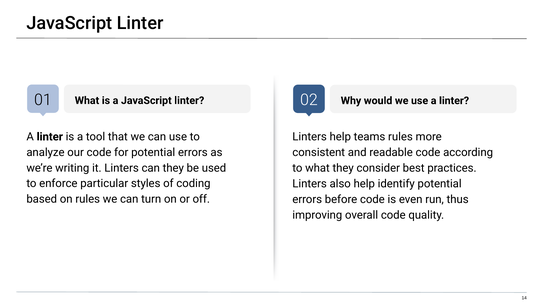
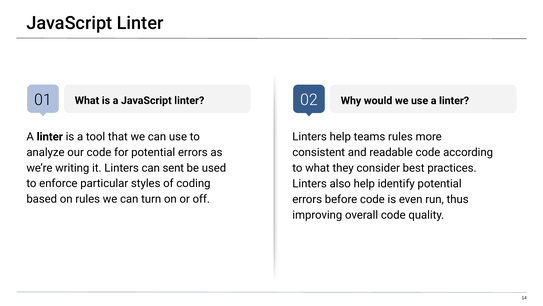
can they: they -> sent
